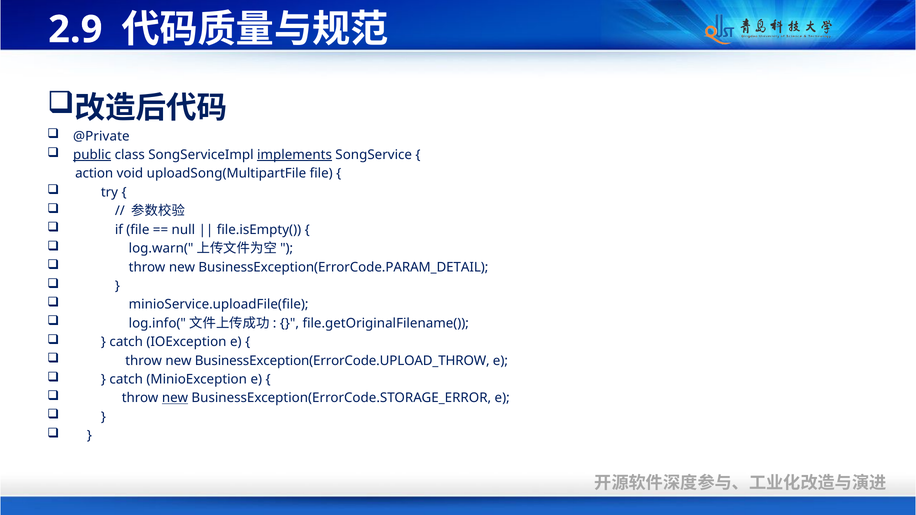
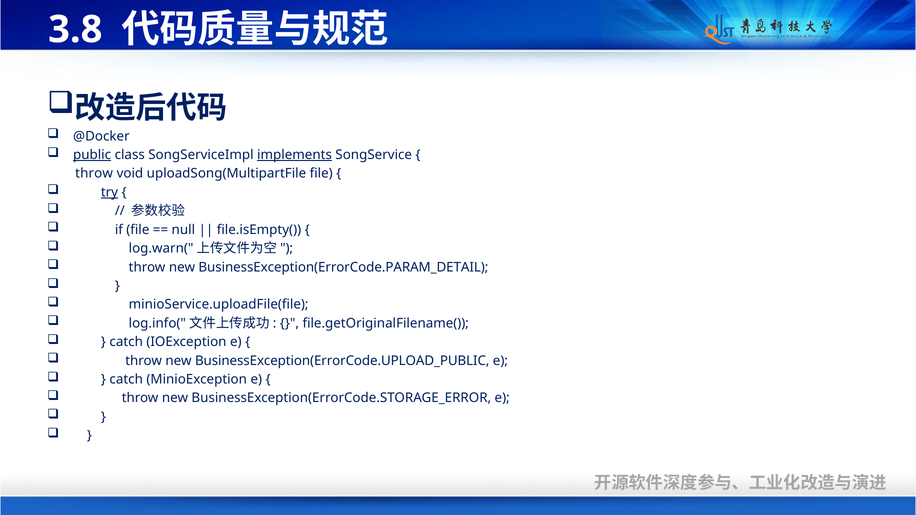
2.9: 2.9 -> 3.8
@Private: @Private -> @Docker
action at (94, 174): action -> throw
try underline: none -> present
BusinessException(ErrorCode.UPLOAD_THROW: BusinessException(ErrorCode.UPLOAD_THROW -> BusinessException(ErrorCode.UPLOAD_PUBLIC
new at (175, 398) underline: present -> none
